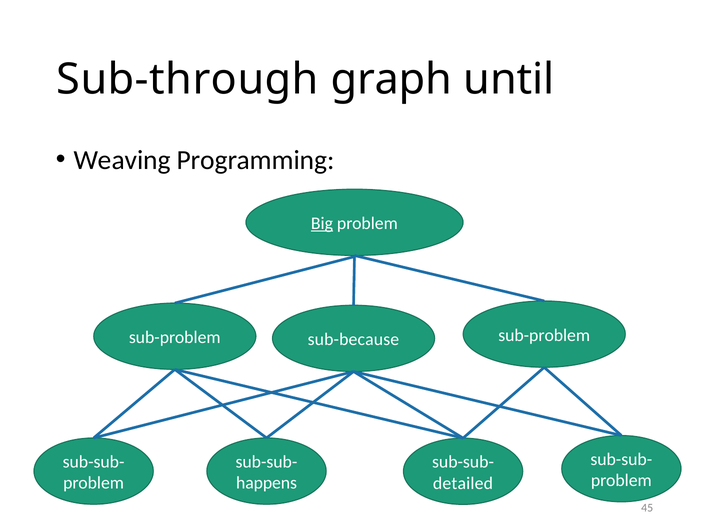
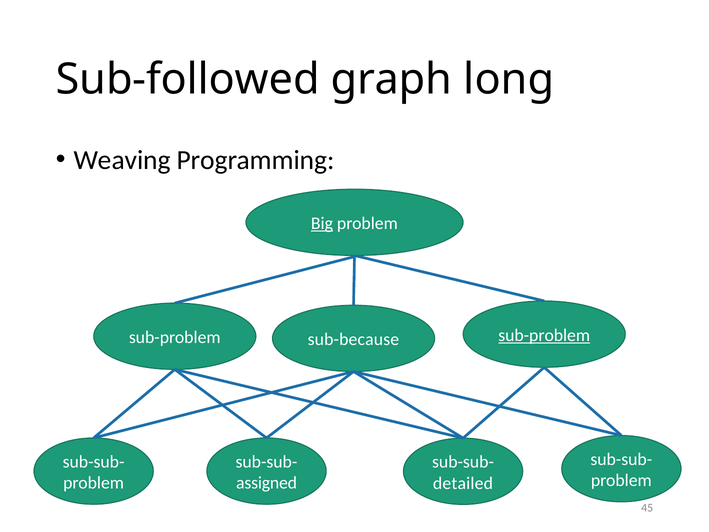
Sub-through: Sub-through -> Sub-followed
until: until -> long
sub-problem at (544, 335) underline: none -> present
happens: happens -> assigned
